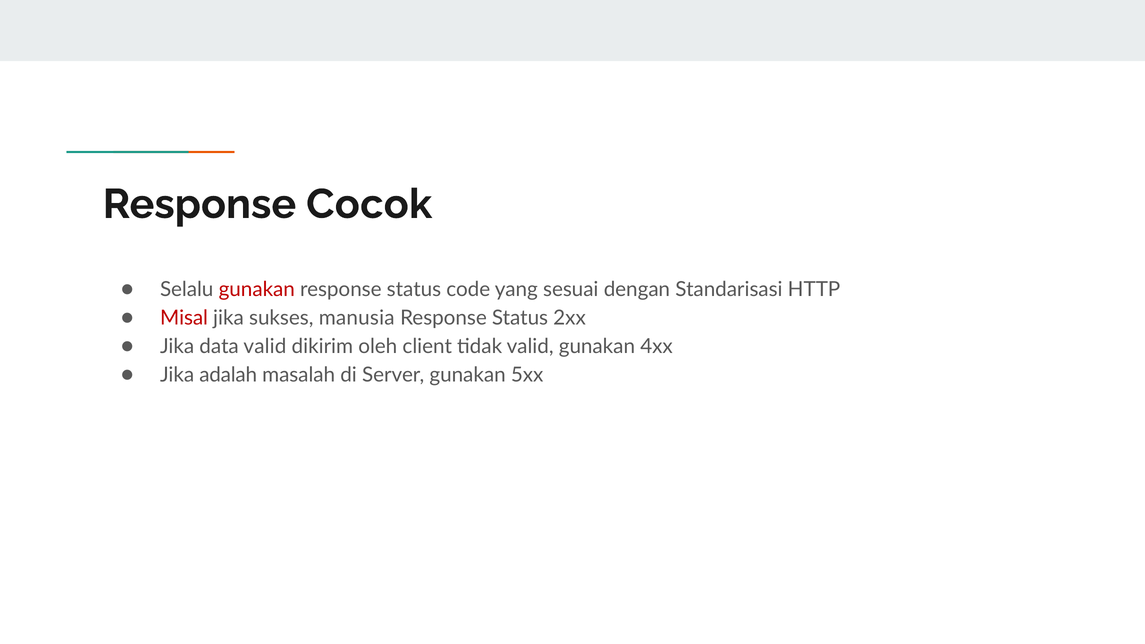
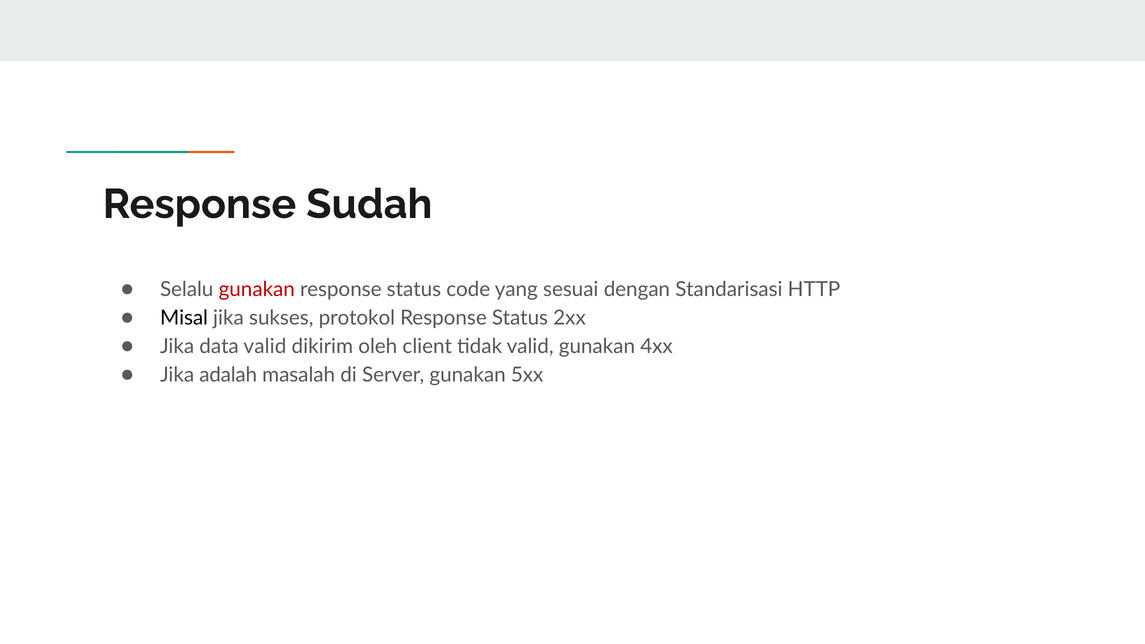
Cocok: Cocok -> Sudah
Misal colour: red -> black
manusia: manusia -> protokol
